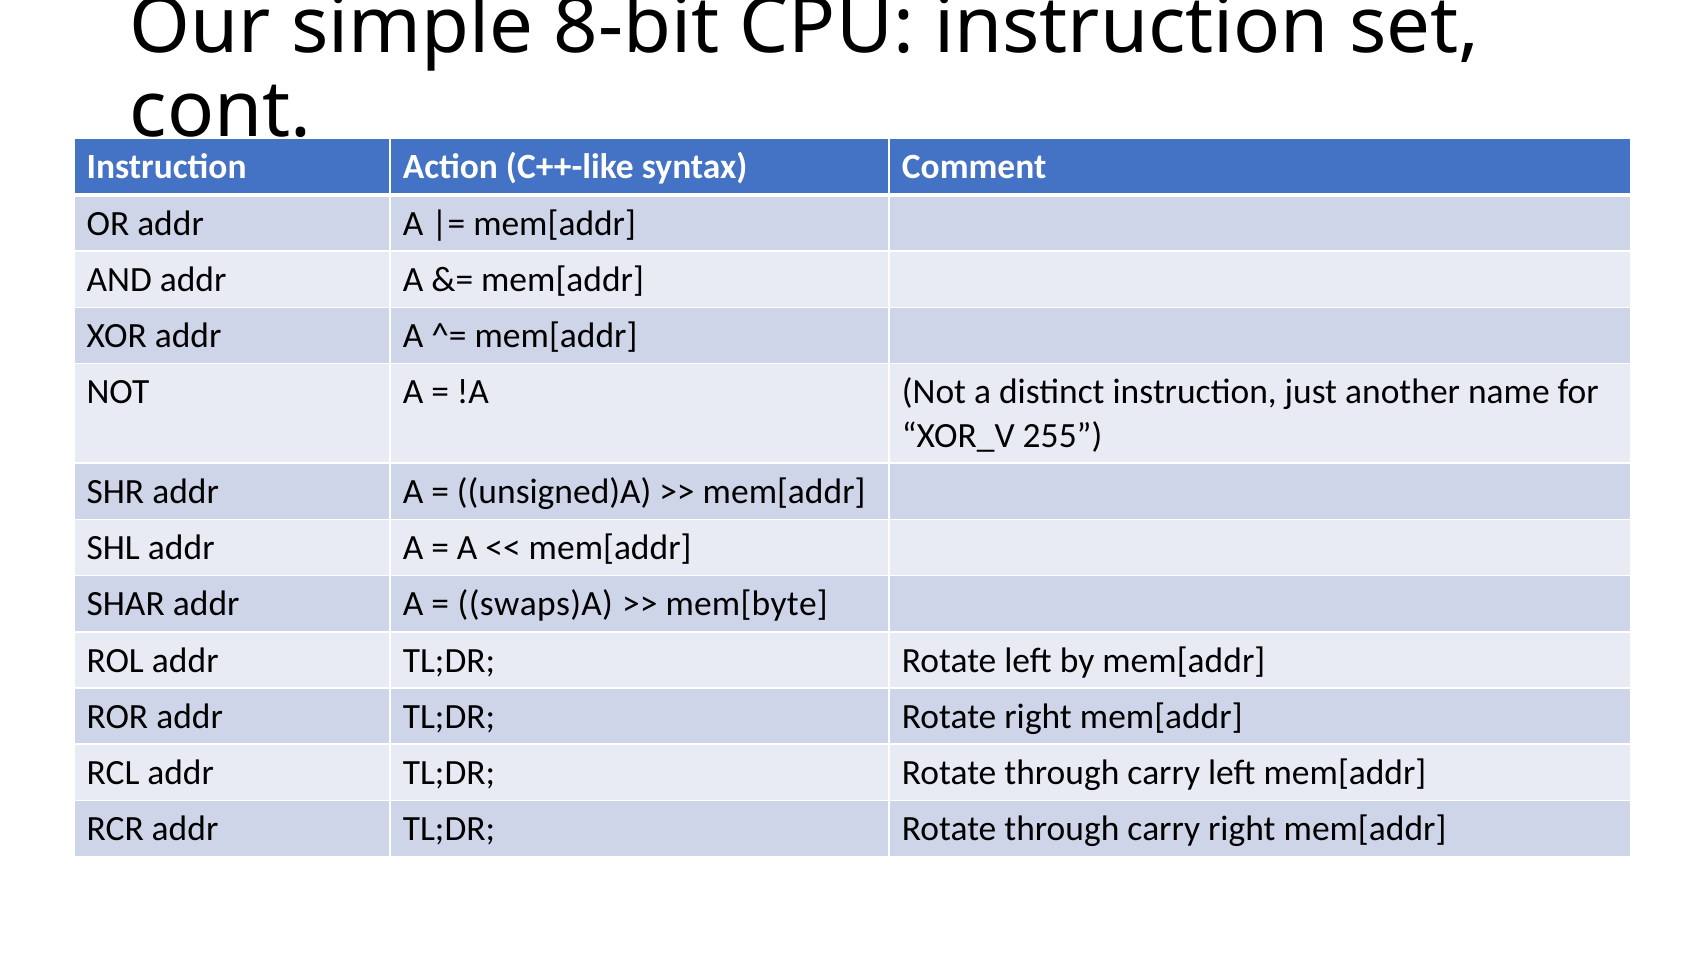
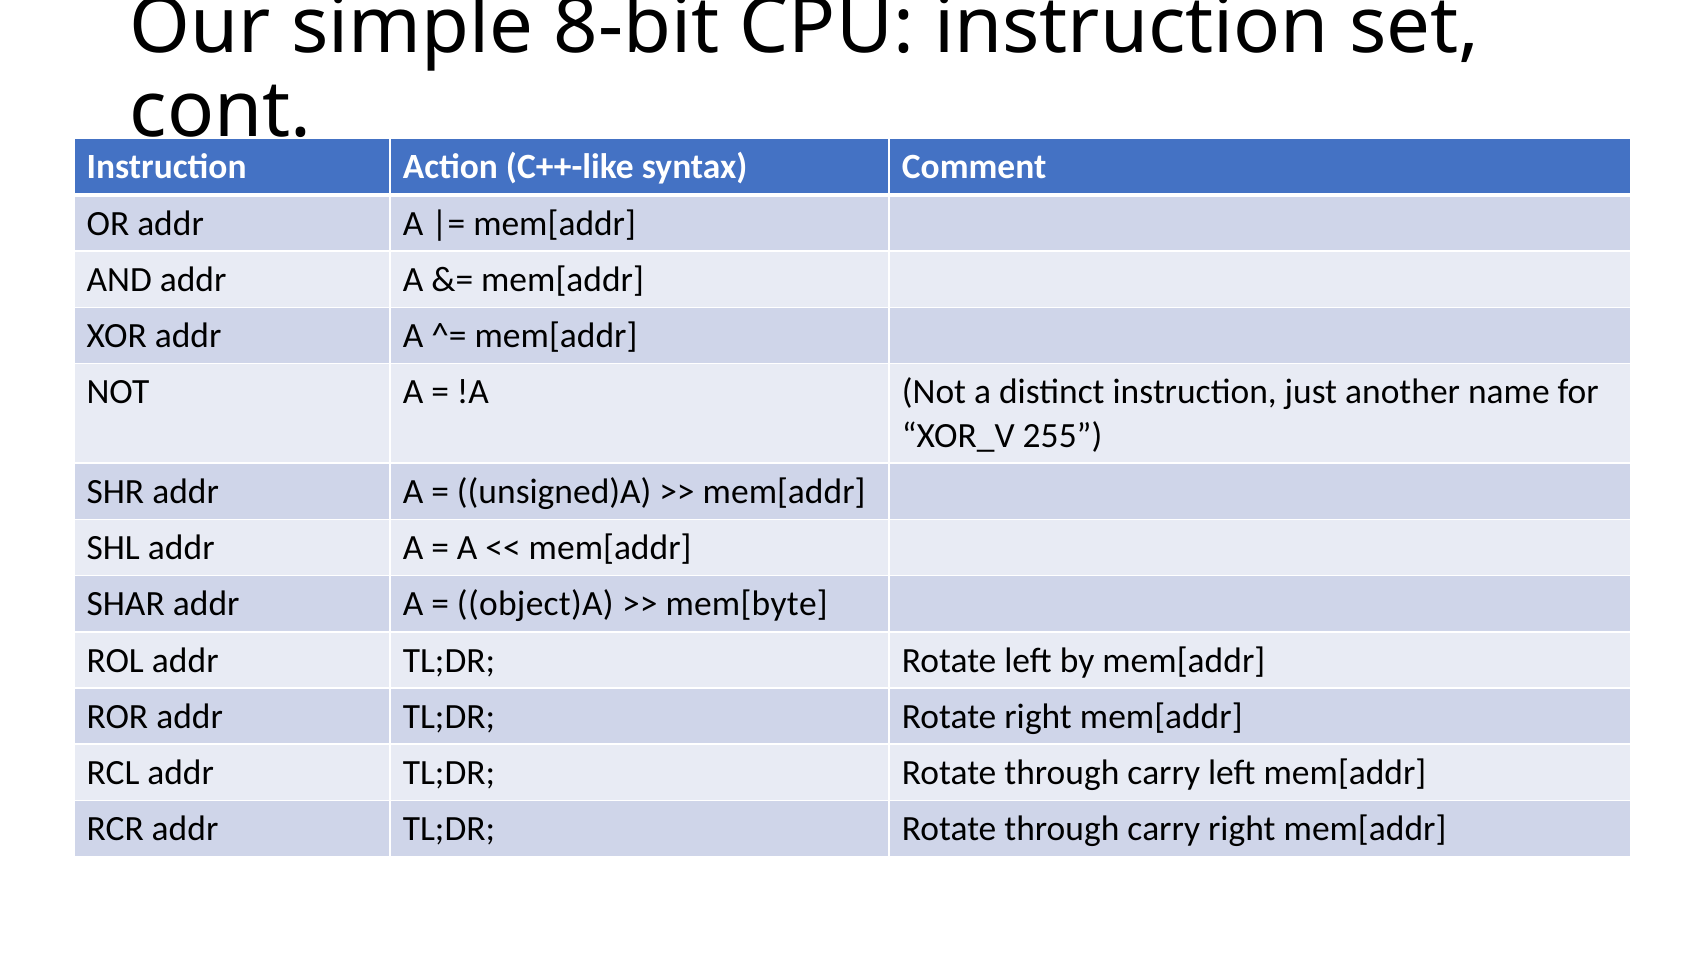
swaps)A: swaps)A -> object)A
